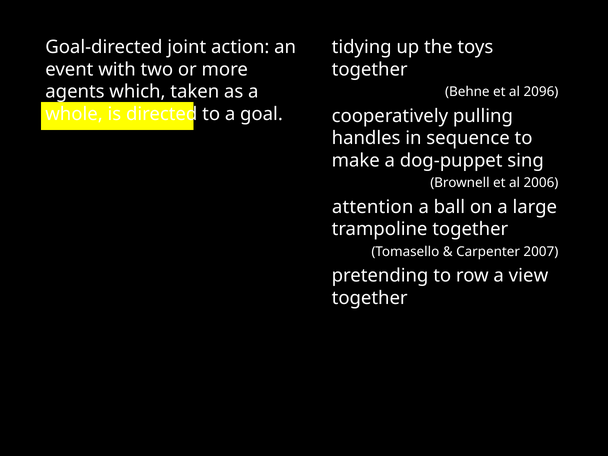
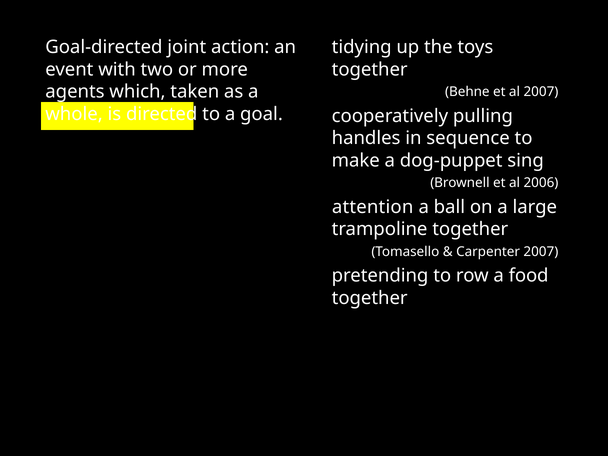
al 2096: 2096 -> 2007
view: view -> food
